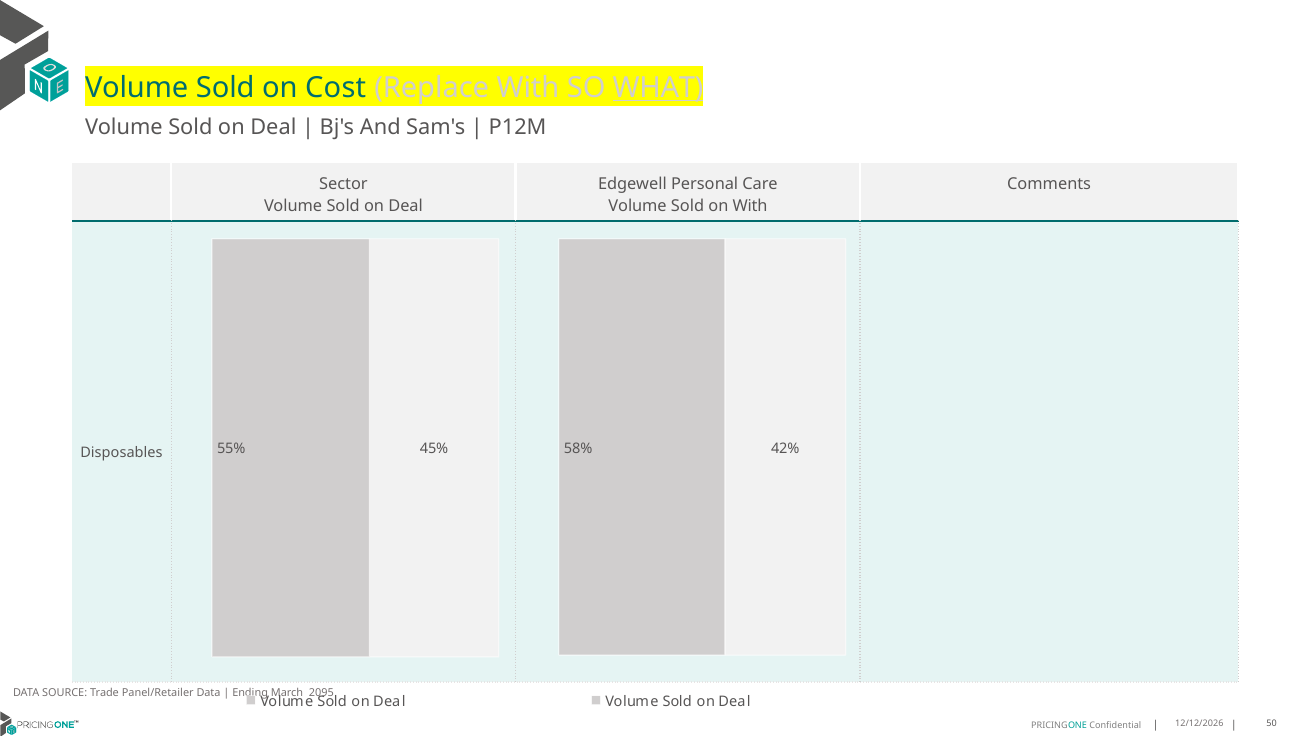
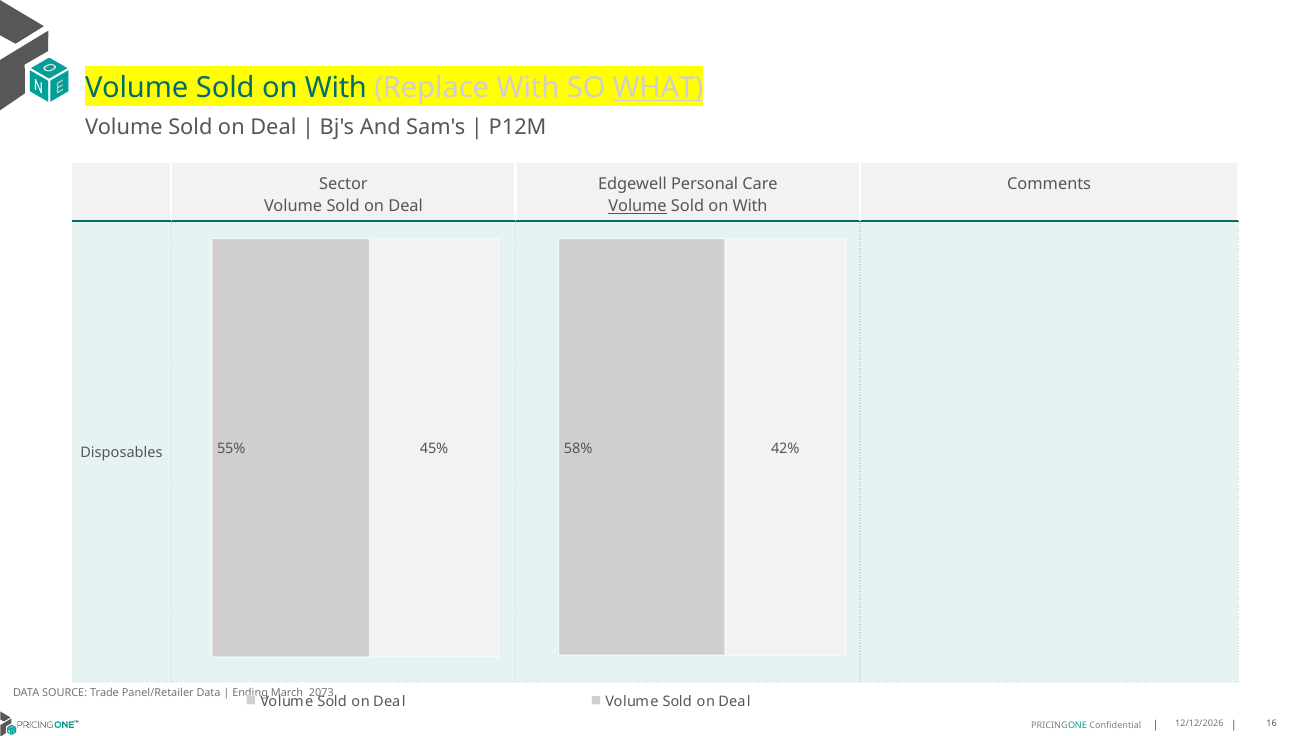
Cost at (336, 88): Cost -> With
Volume at (638, 206) underline: none -> present
2095: 2095 -> 2073
50: 50 -> 16
